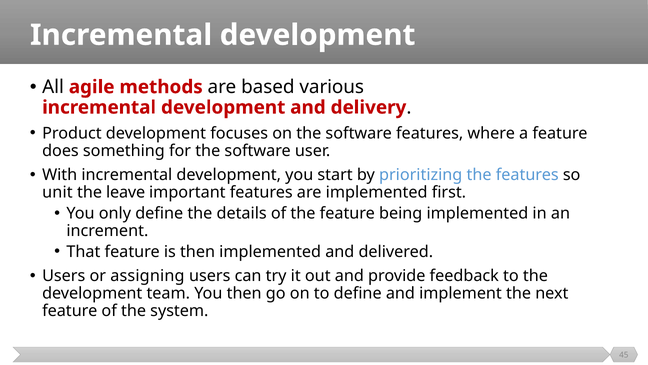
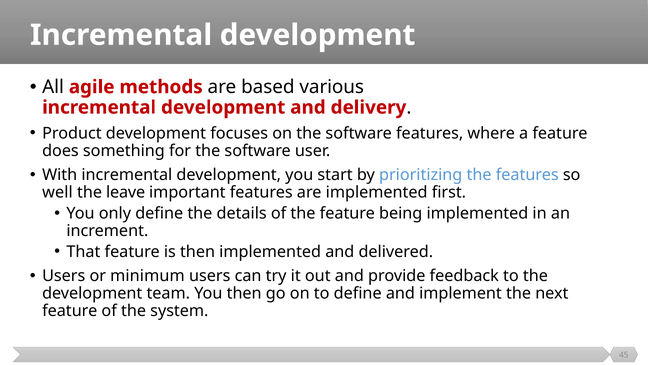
unit: unit -> well
assigning: assigning -> minimum
